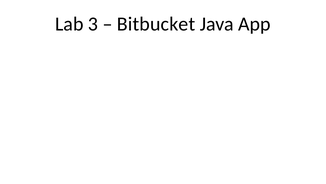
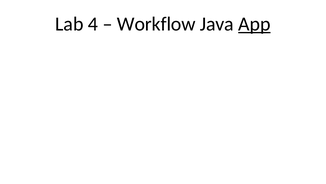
3: 3 -> 4
Bitbucket: Bitbucket -> Workflow
App underline: none -> present
